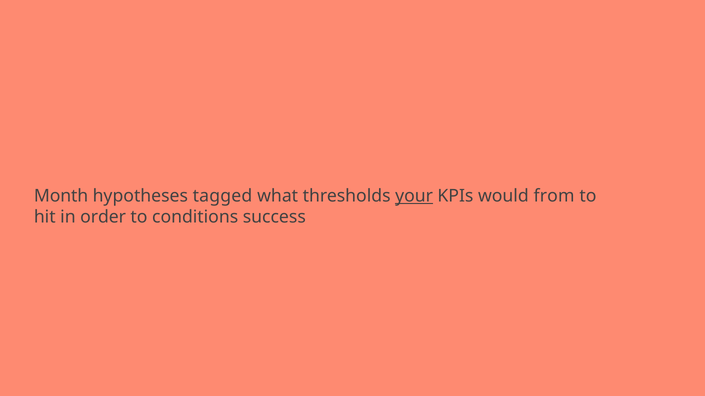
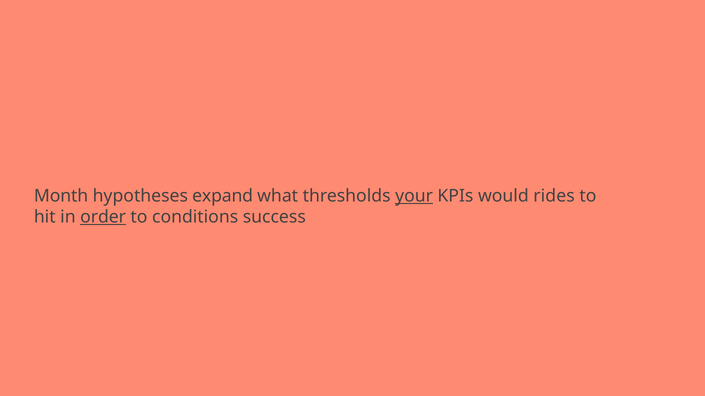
tagged: tagged -> expand
from: from -> rides
order underline: none -> present
